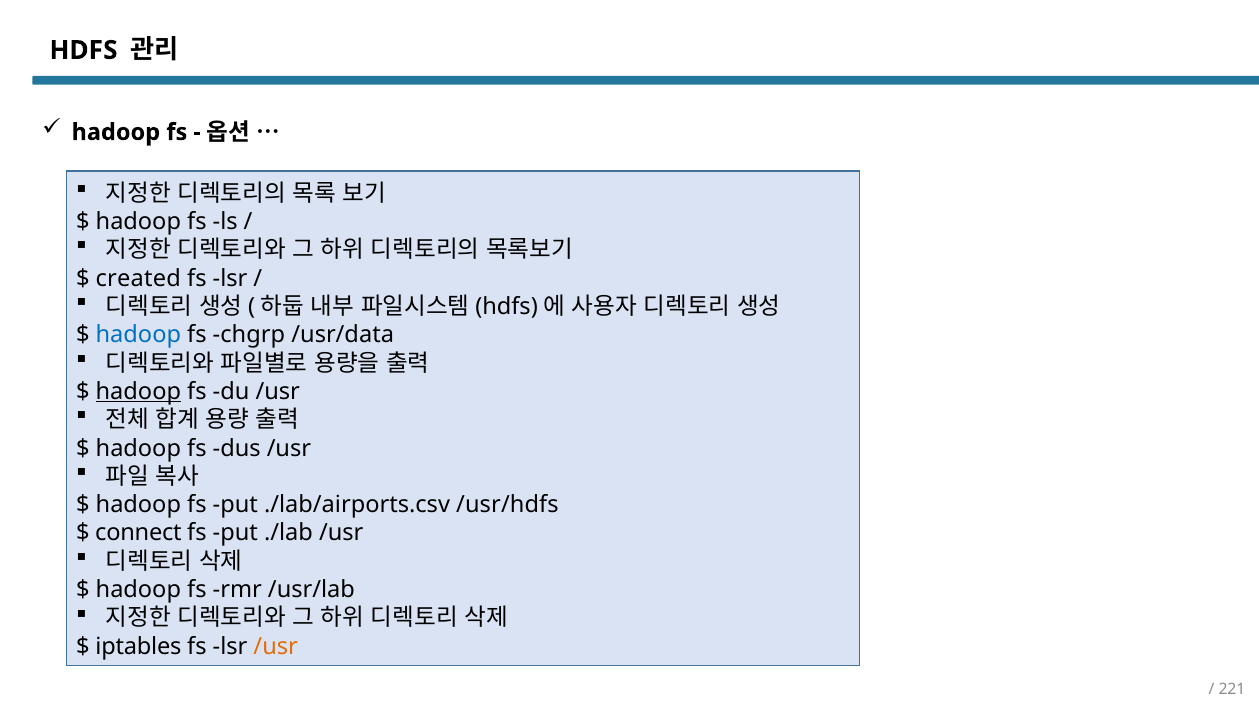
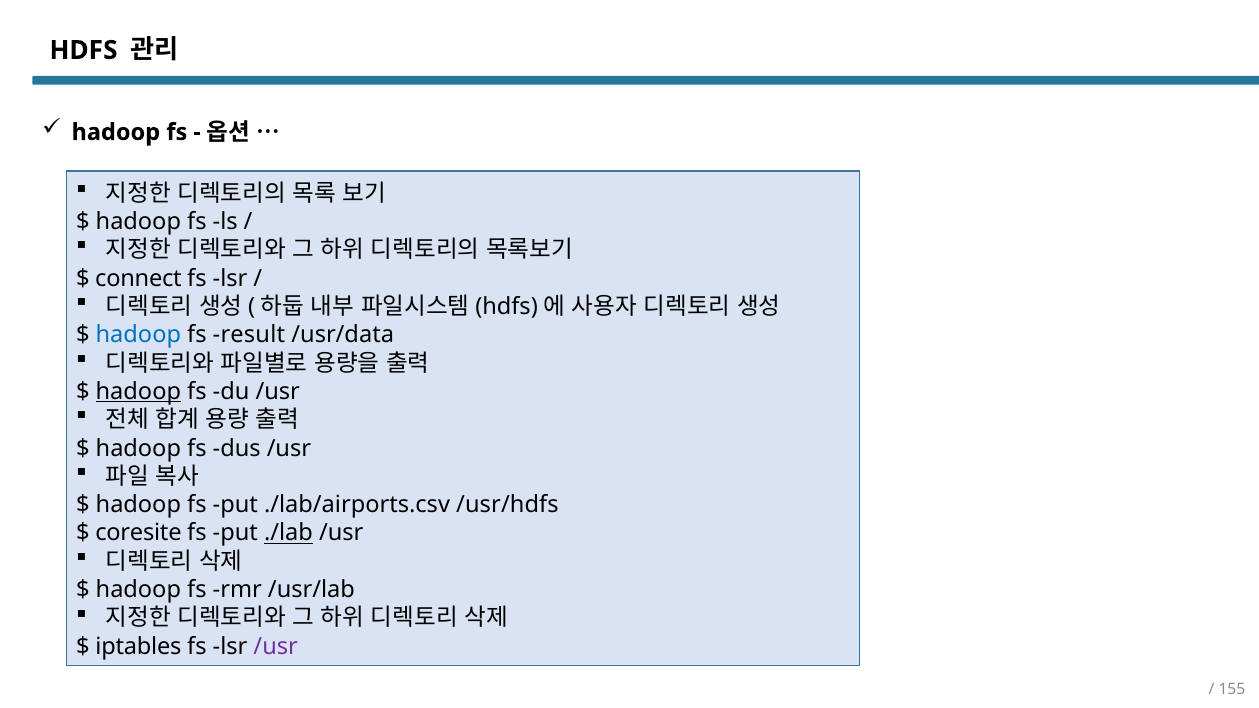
created: created -> connect
chgrp: chgrp -> result
connect: connect -> coresite
./lab underline: none -> present
/usr at (276, 647) colour: orange -> purple
221: 221 -> 155
